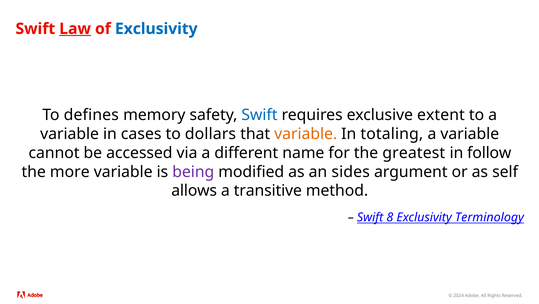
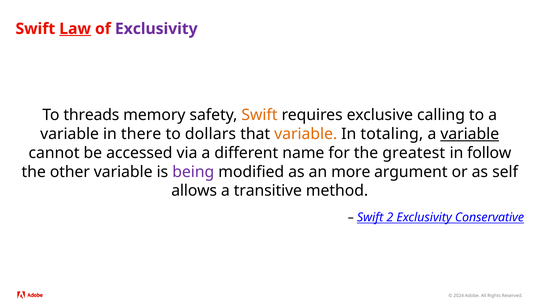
Exclusivity at (156, 29) colour: blue -> purple
defines: defines -> threads
Swift at (259, 115) colour: blue -> orange
extent: extent -> calling
cases: cases -> there
variable at (470, 134) underline: none -> present
more: more -> other
sides: sides -> more
8: 8 -> 2
Terminology: Terminology -> Conservative
